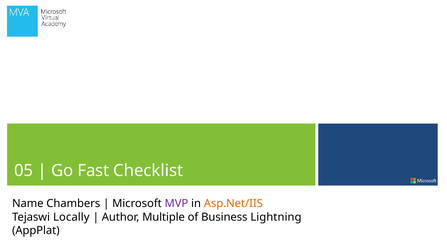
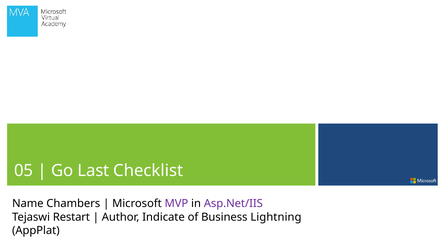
Fast: Fast -> Last
Asp.Net/IIS colour: orange -> purple
Locally: Locally -> Restart
Multiple: Multiple -> Indicate
